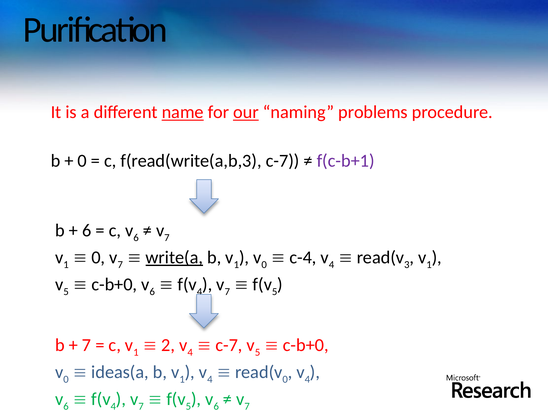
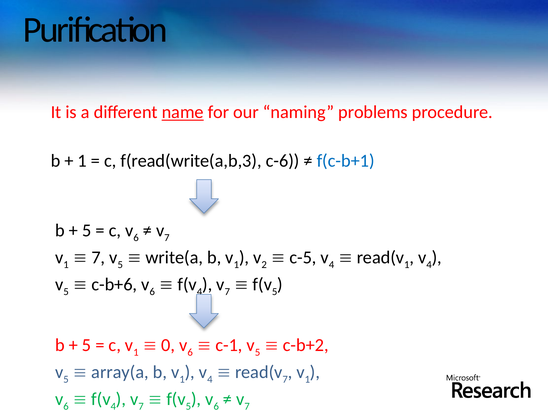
our underline: present -> none
0 at (82, 161): 0 -> 1
f(read(write(a,b,3 c-7: c-7 -> c-6
f(c-b+1 colour: purple -> blue
6 at (87, 230): 6 -> 5
0 at (98, 257): 0 -> 7
7 at (120, 265): 7 -> 5
write(a underline: present -> none
0 at (264, 265): 0 -> 2
c-4: c-4 -> c-5
3 at (407, 265): 3 -> 1
1 at (429, 265): 1 -> 4
c-b+0 at (114, 284): c-b+0 -> c-b+6
7 at (87, 345): 7 -> 5
2: 2 -> 0
4 at (190, 352): 4 -> 6
c-7 at (229, 345): c-7 -> c-1
c-b+0 at (306, 345): c-b+0 -> c-b+2
0 at (66, 379): 0 -> 5
ideas(a: ideas(a -> array(a
0 at (285, 379): 0 -> 7
4 at (307, 379): 4 -> 1
